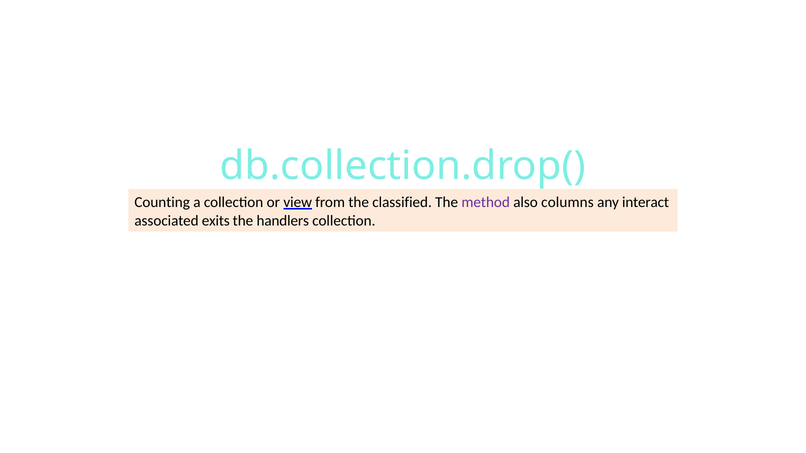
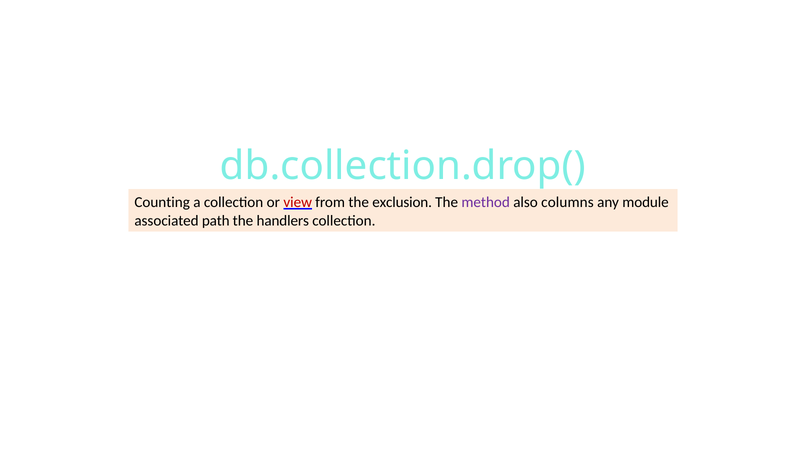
view colour: black -> red
classified: classified -> exclusion
interact: interact -> module
exits: exits -> path
